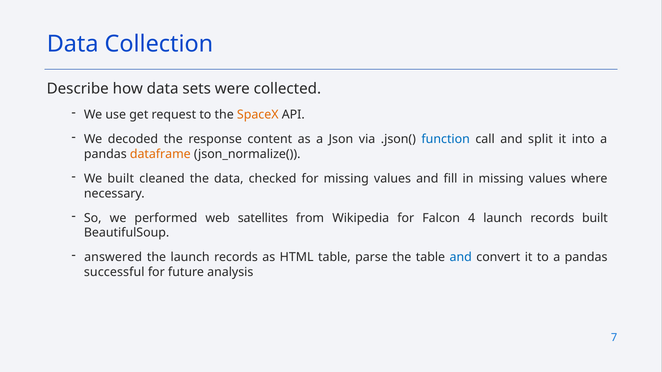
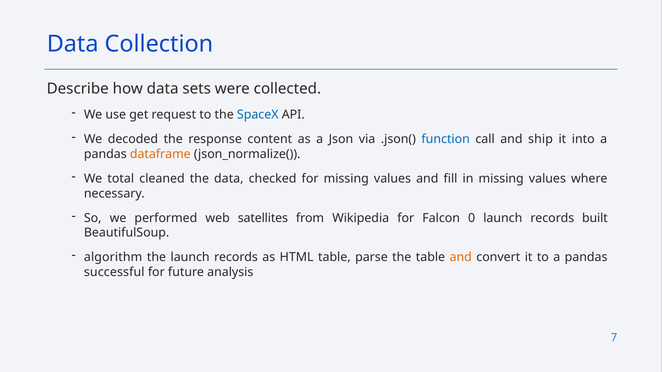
SpaceX colour: orange -> blue
split: split -> ship
We built: built -> total
4: 4 -> 0
answered: answered -> algorithm
and at (461, 258) colour: blue -> orange
